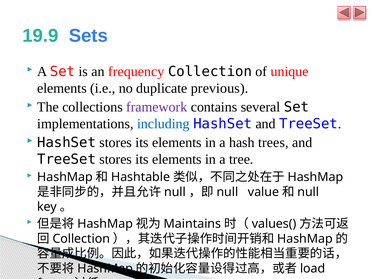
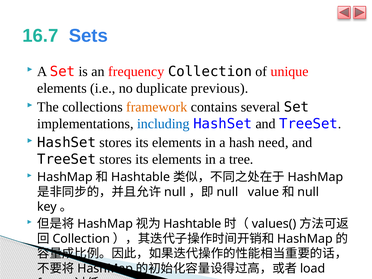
19.9: 19.9 -> 16.7
framework colour: purple -> orange
trees: trees -> need
Maintains at (192, 224): Maintains -> Hashtable
